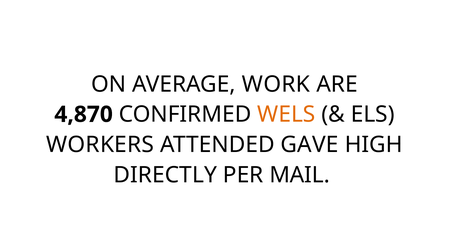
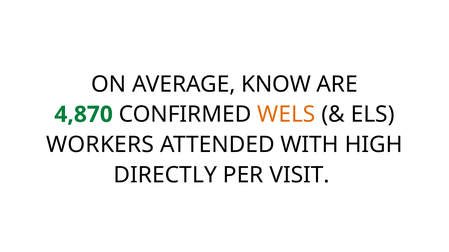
WORK: WORK -> KNOW
4,870 colour: black -> green
GAVE: GAVE -> WITH
MAIL: MAIL -> VISIT
